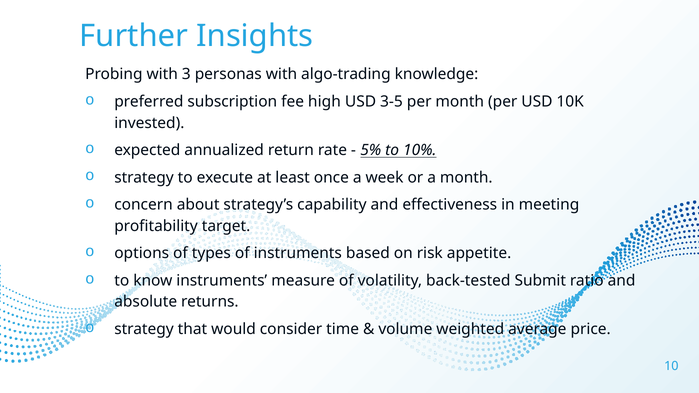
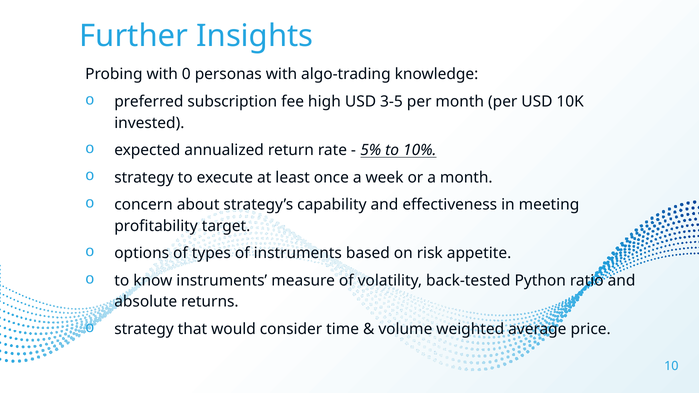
3: 3 -> 0
Submit: Submit -> Python
